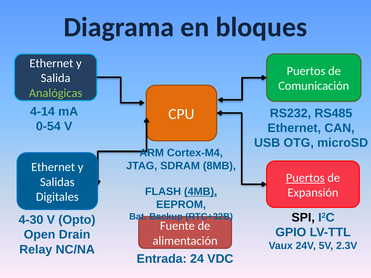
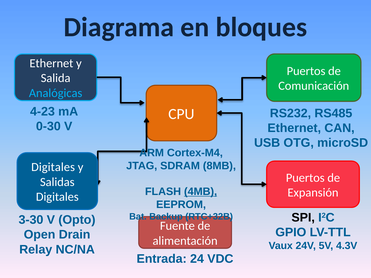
Analógicas colour: light green -> light blue
4-14: 4-14 -> 4-23
0-54: 0-54 -> 0-30
Ethernet at (53, 167): Ethernet -> Digitales
Puertos at (305, 178) underline: present -> none
4-30: 4-30 -> 3-30
2.3V: 2.3V -> 4.3V
